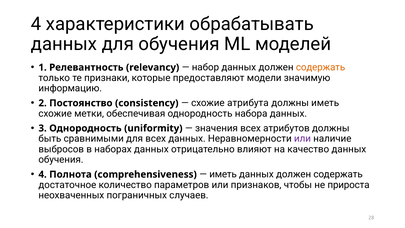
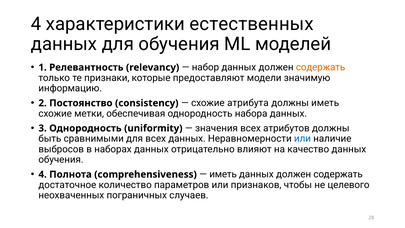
обрабатывать: обрабатывать -> естественных
или at (302, 139) colour: purple -> blue
прироста: прироста -> целевого
